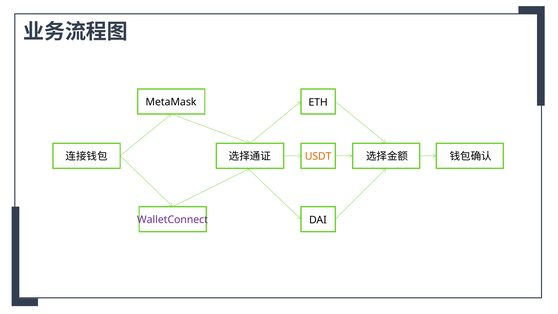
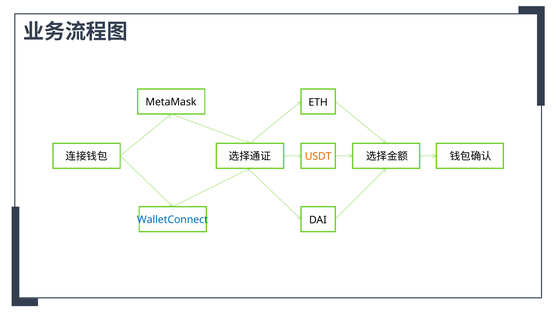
WalletConnect colour: purple -> blue
